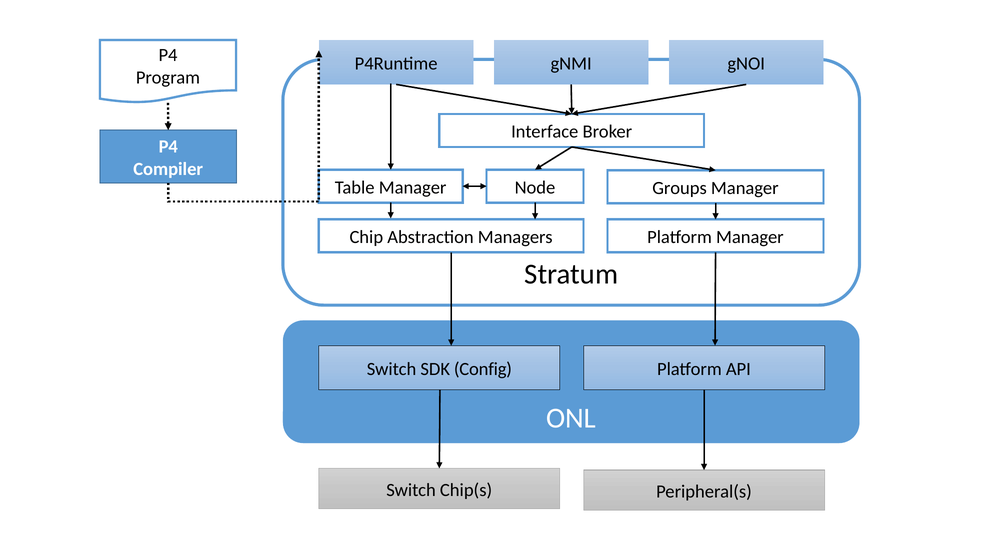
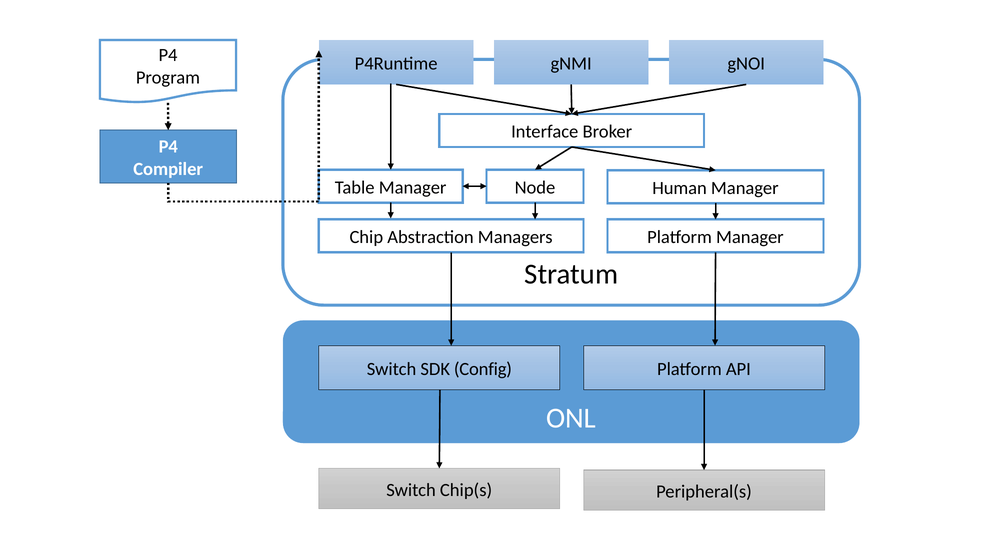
Groups: Groups -> Human
